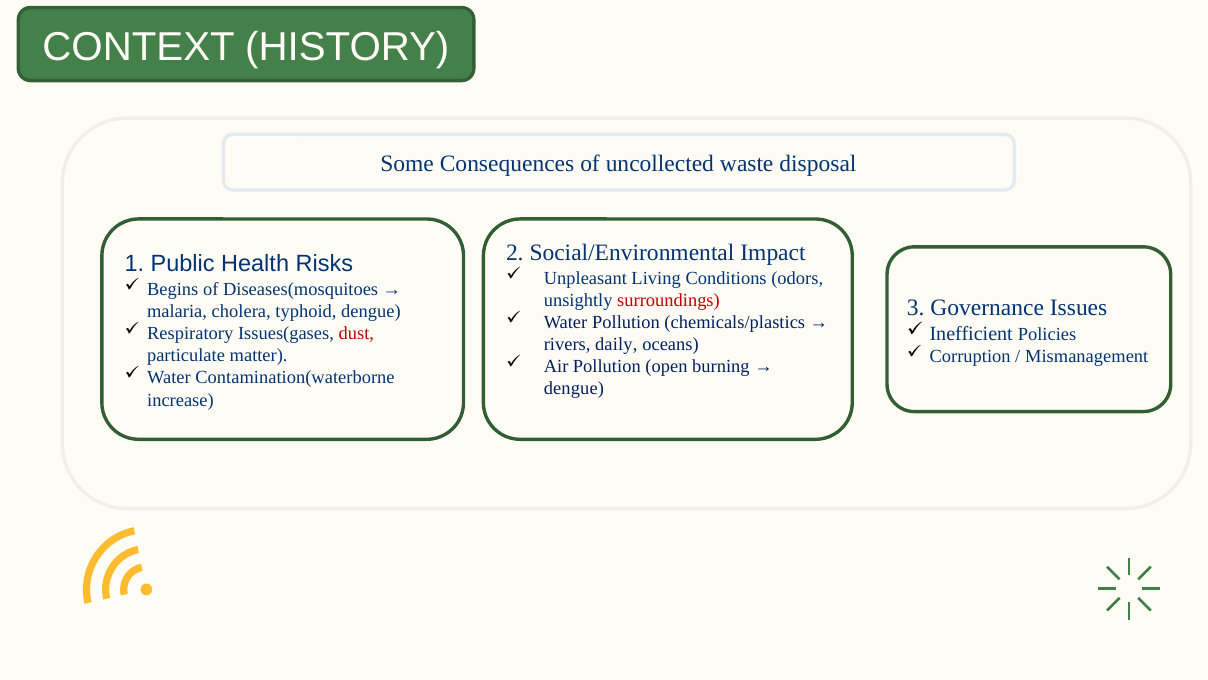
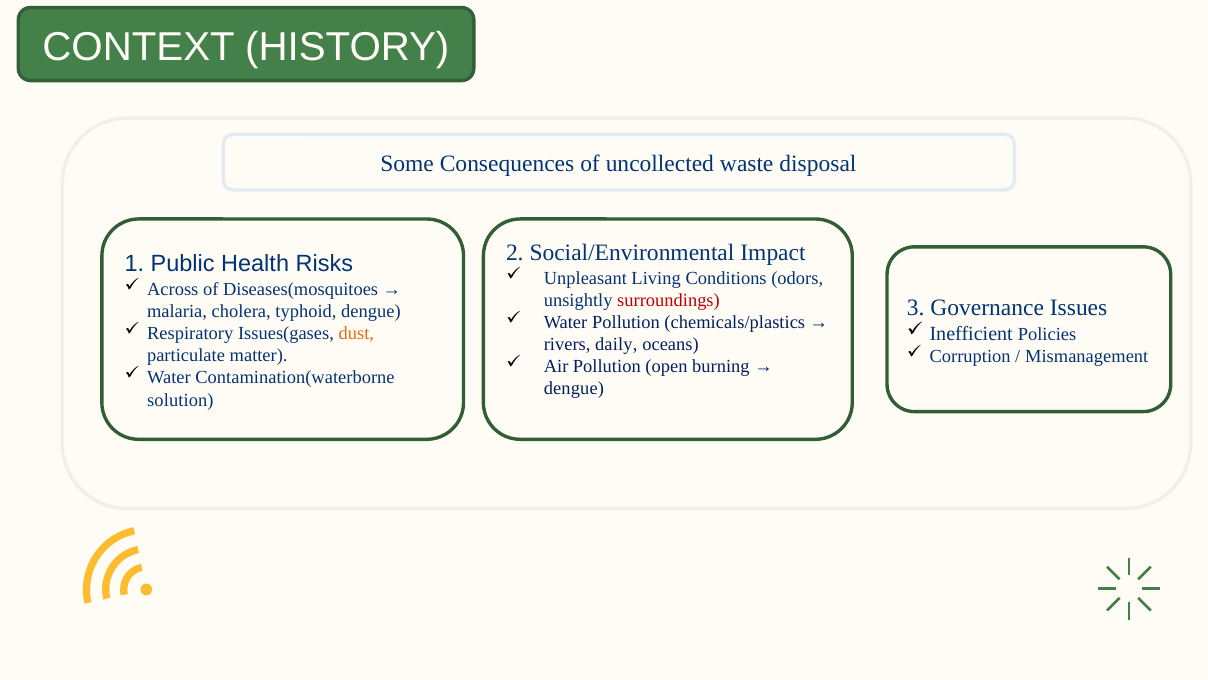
Begins: Begins -> Across
dust colour: red -> orange
increase: increase -> solution
